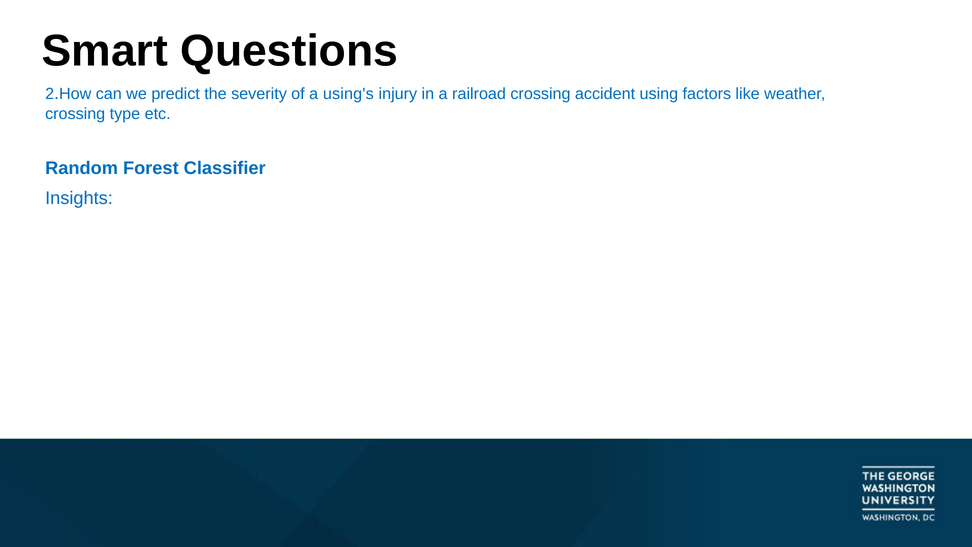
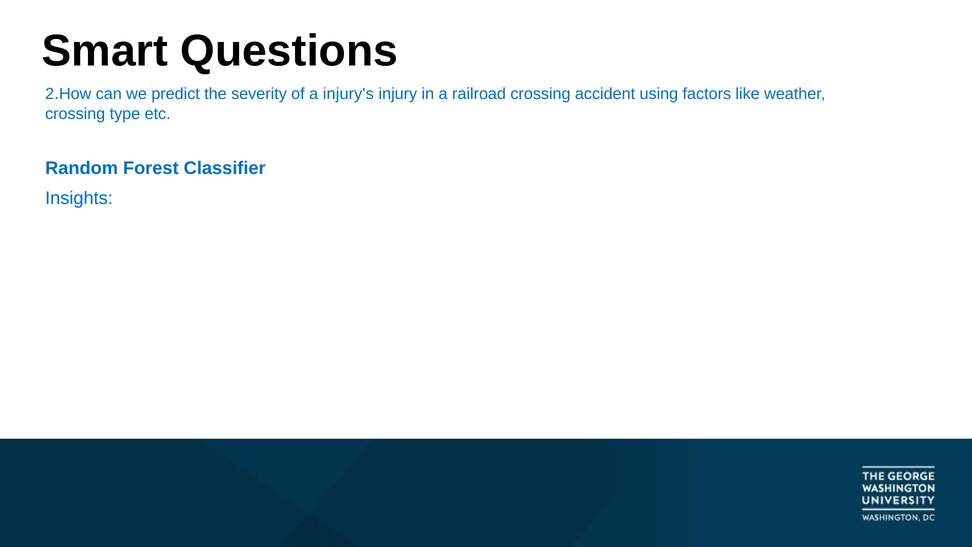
using's: using's -> injury's
